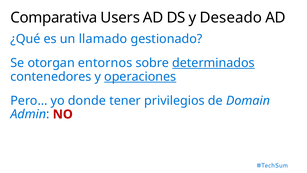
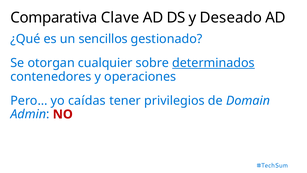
Users: Users -> Clave
llamado: llamado -> sencillos
entornos: entornos -> cualquier
operaciones underline: present -> none
donde: donde -> caídas
